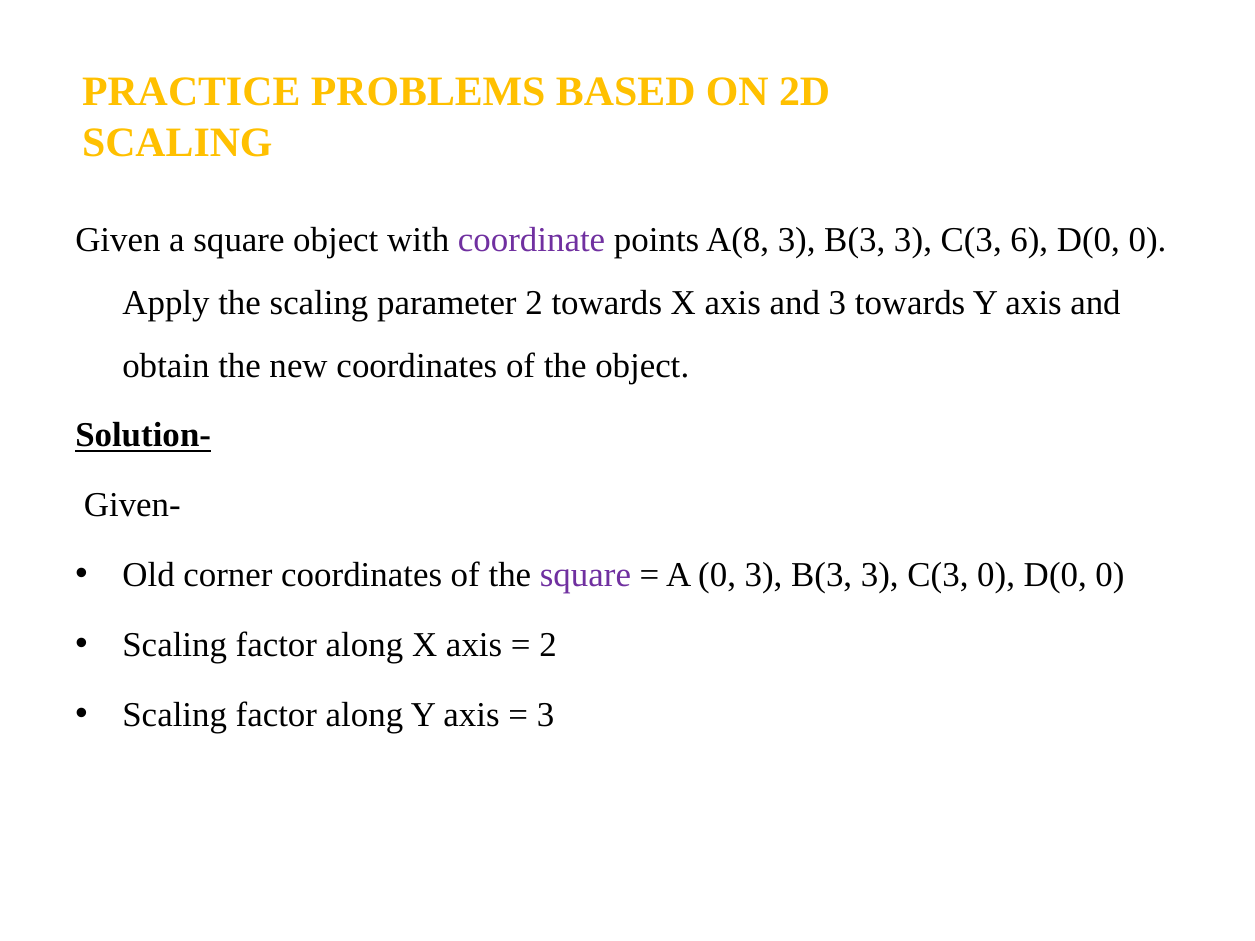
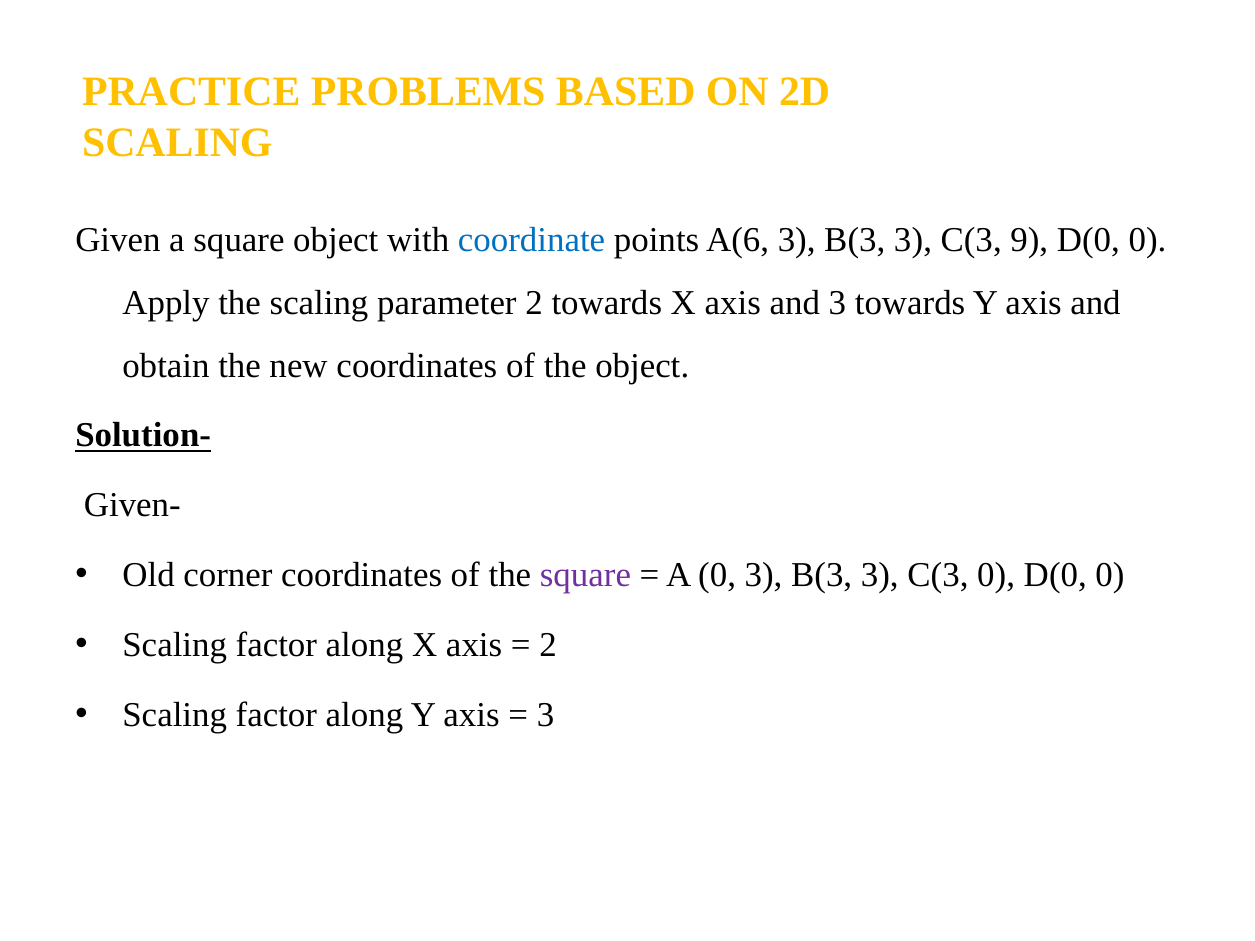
coordinate colour: purple -> blue
A(8: A(8 -> A(6
6: 6 -> 9
